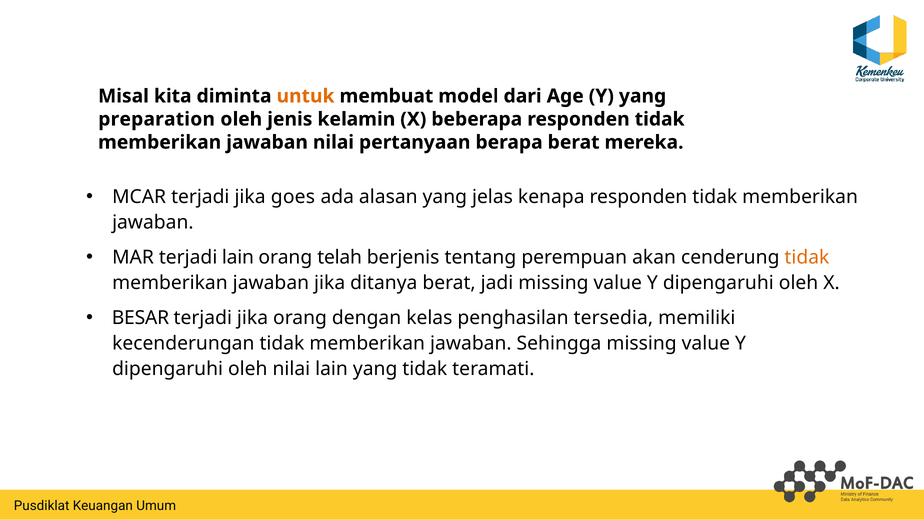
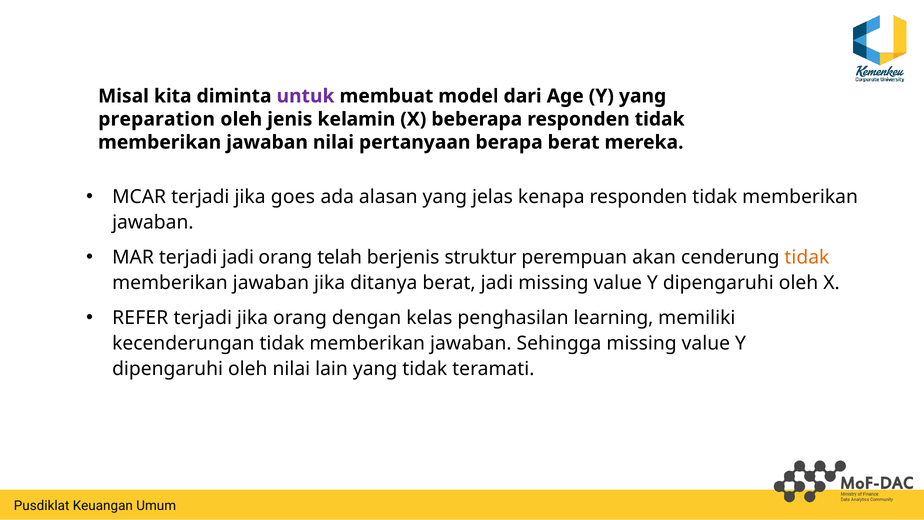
untuk colour: orange -> purple
terjadi lain: lain -> jadi
tentang: tentang -> struktur
BESAR: BESAR -> REFER
tersedia: tersedia -> learning
